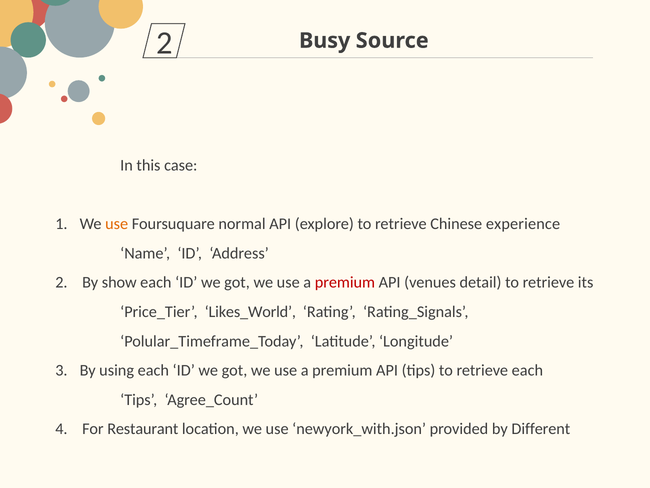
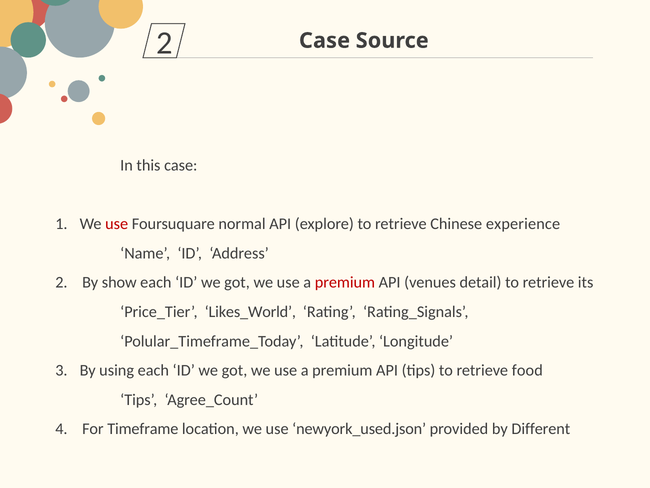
2 Busy: Busy -> Case
use at (117, 224) colour: orange -> red
retrieve each: each -> food
Restaurant: Restaurant -> Timeframe
newyork_with.json: newyork_with.json -> newyork_used.json
